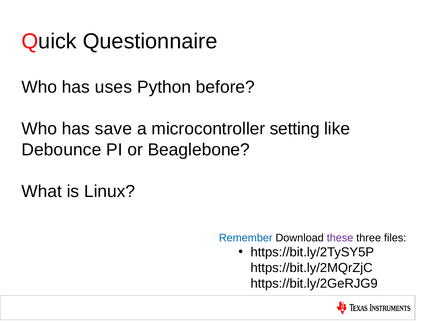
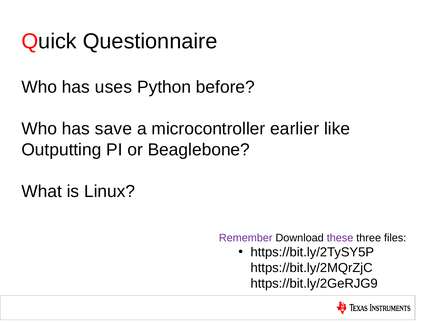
setting: setting -> earlier
Debounce: Debounce -> Outputting
Remember colour: blue -> purple
